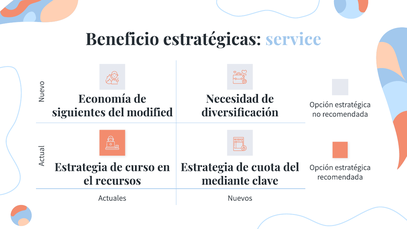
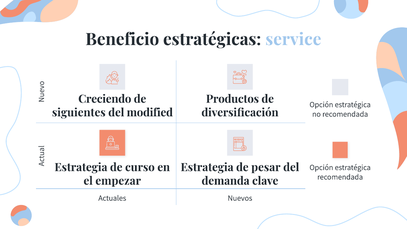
Economía: Economía -> Creciendo
Necesidad: Necesidad -> Productos
cuota: cuota -> pesar
recursos: recursos -> empezar
mediante: mediante -> demanda
